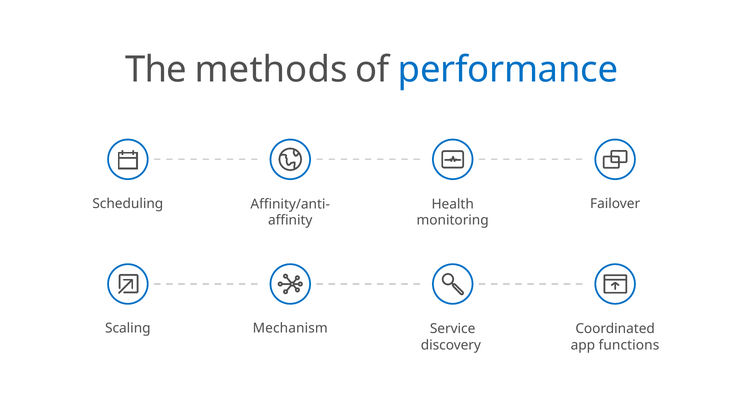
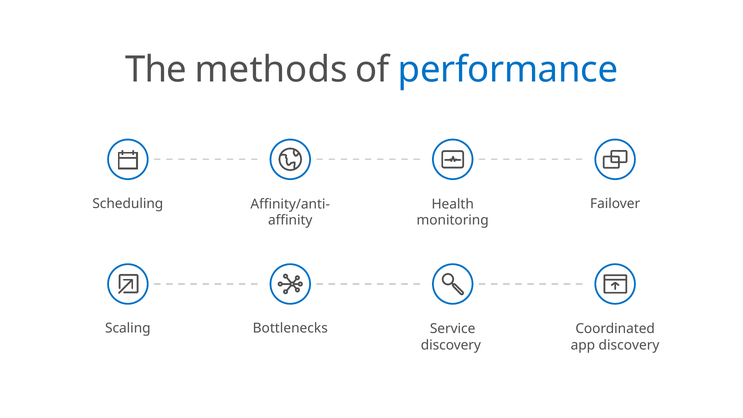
Mechanism: Mechanism -> Bottlenecks
app functions: functions -> discovery
